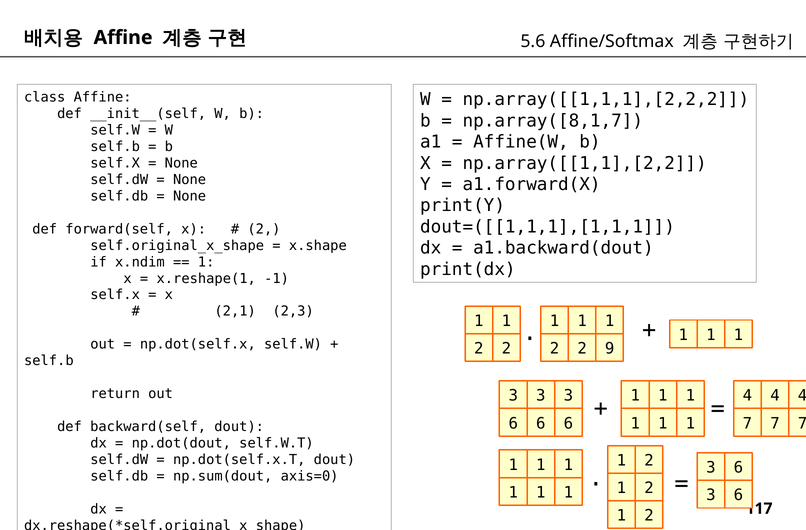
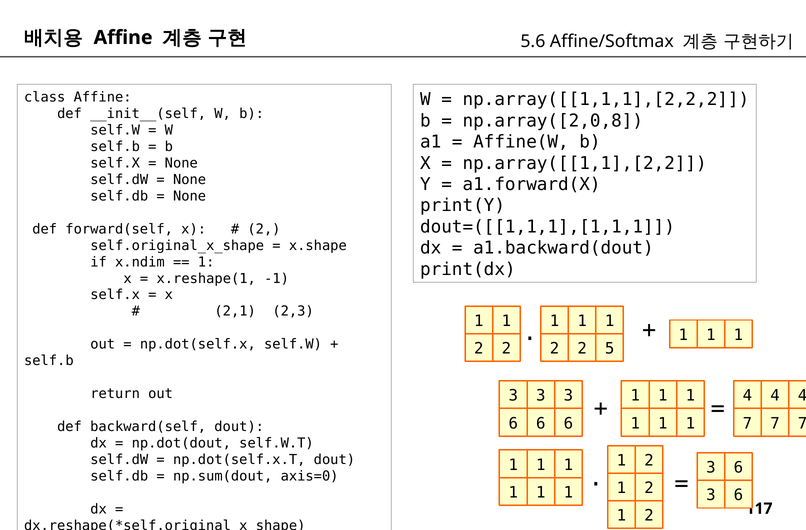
np.array([8,1,7: np.array([8,1,7 -> np.array([2,0,8
9: 9 -> 5
